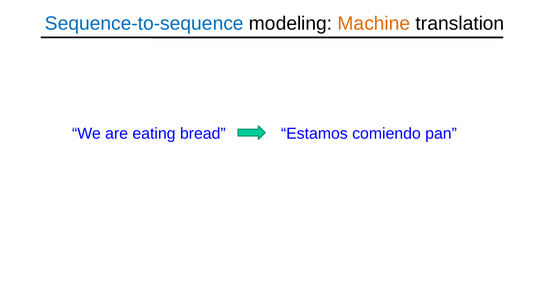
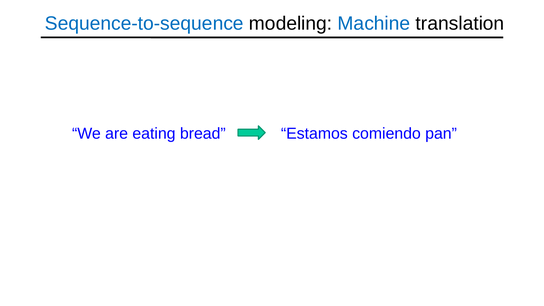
Machine colour: orange -> blue
